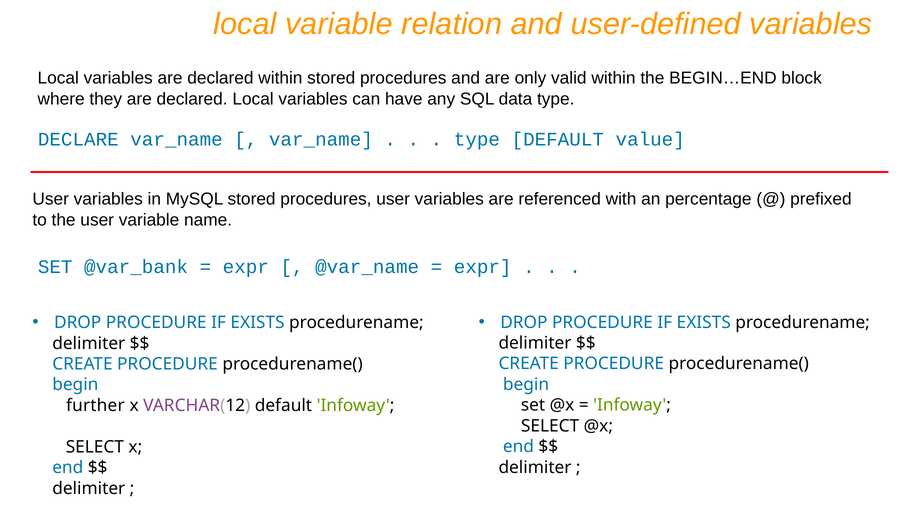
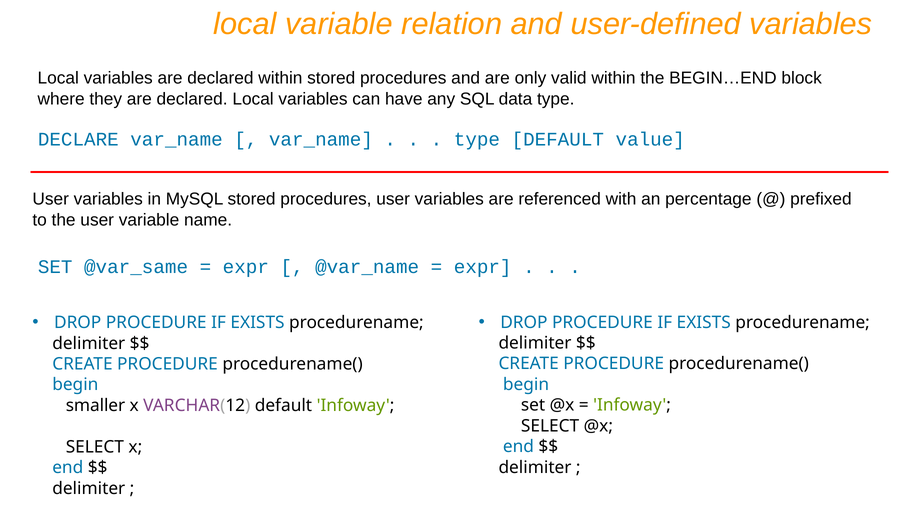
@var_bank: @var_bank -> @var_same
further: further -> smaller
